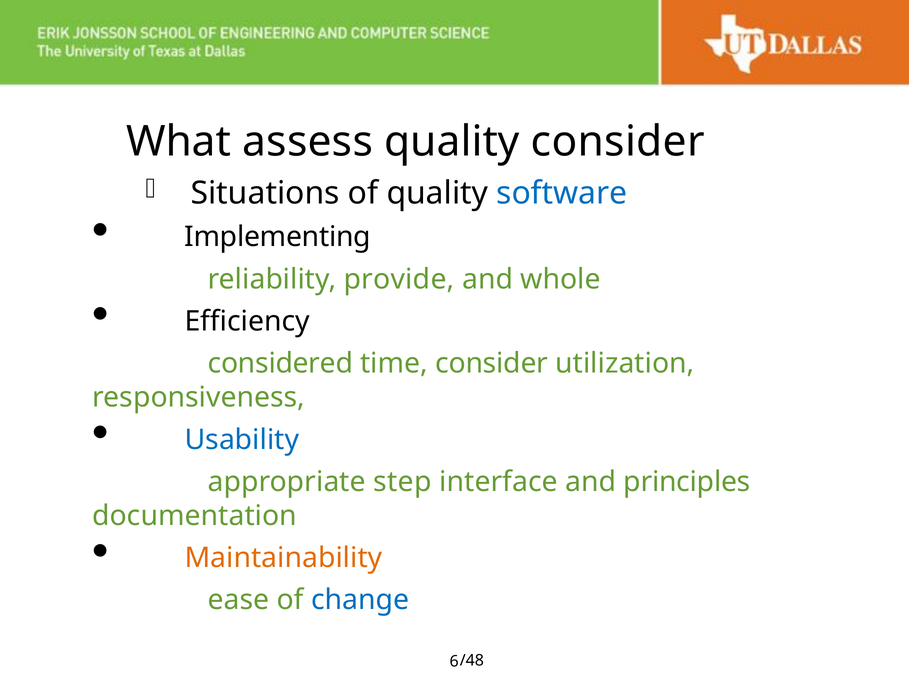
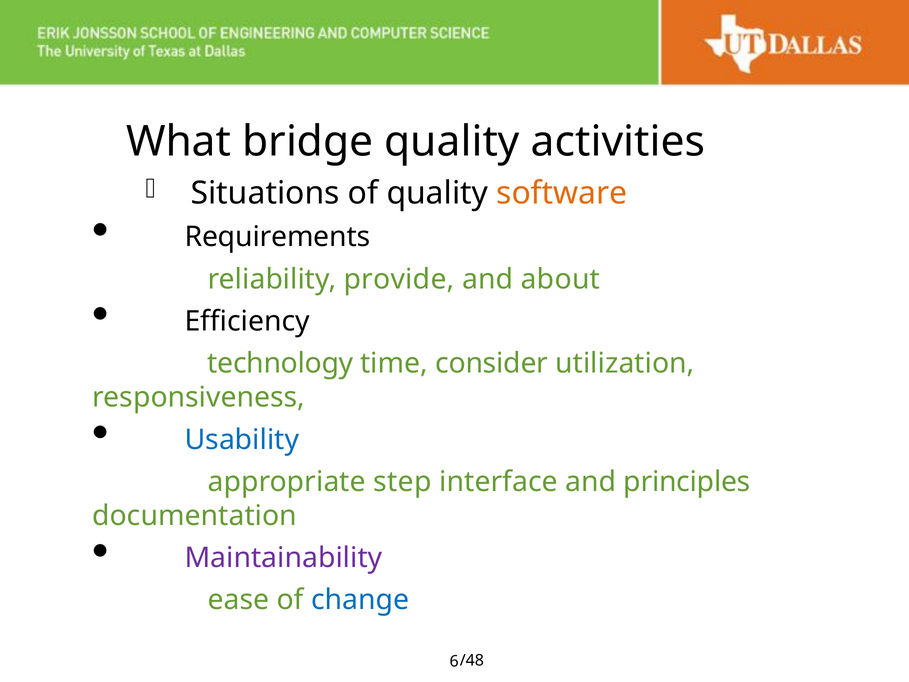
assess: assess -> bridge
quality consider: consider -> activities
software colour: blue -> orange
Implementing: Implementing -> Requirements
whole: whole -> about
considered: considered -> technology
Maintainability colour: orange -> purple
